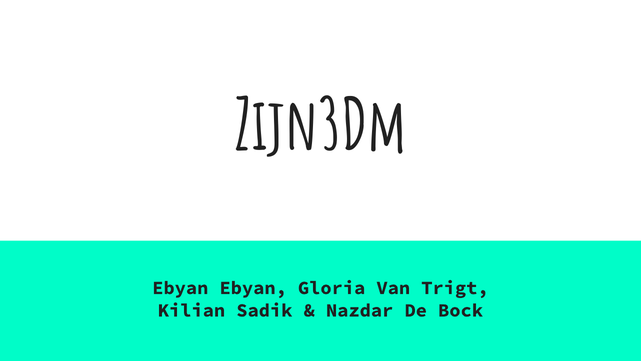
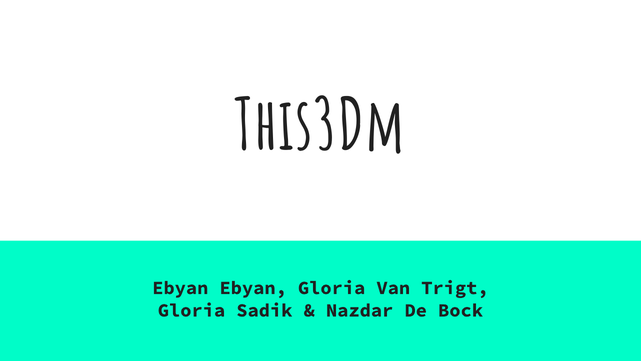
Zijn3Dm: Zijn3Dm -> This3Dm
Kilian at (191, 310): Kilian -> Gloria
